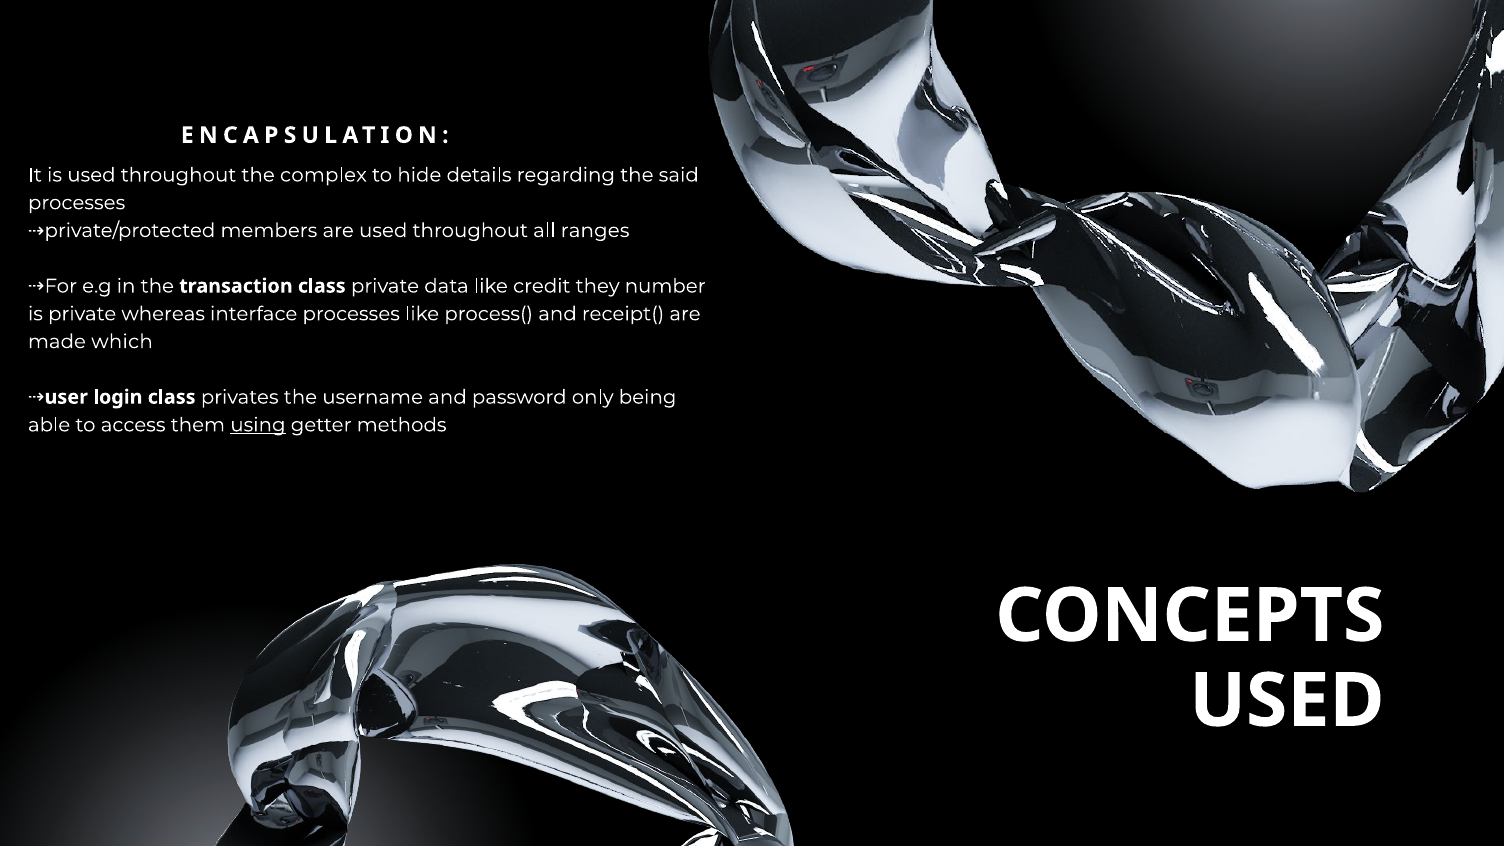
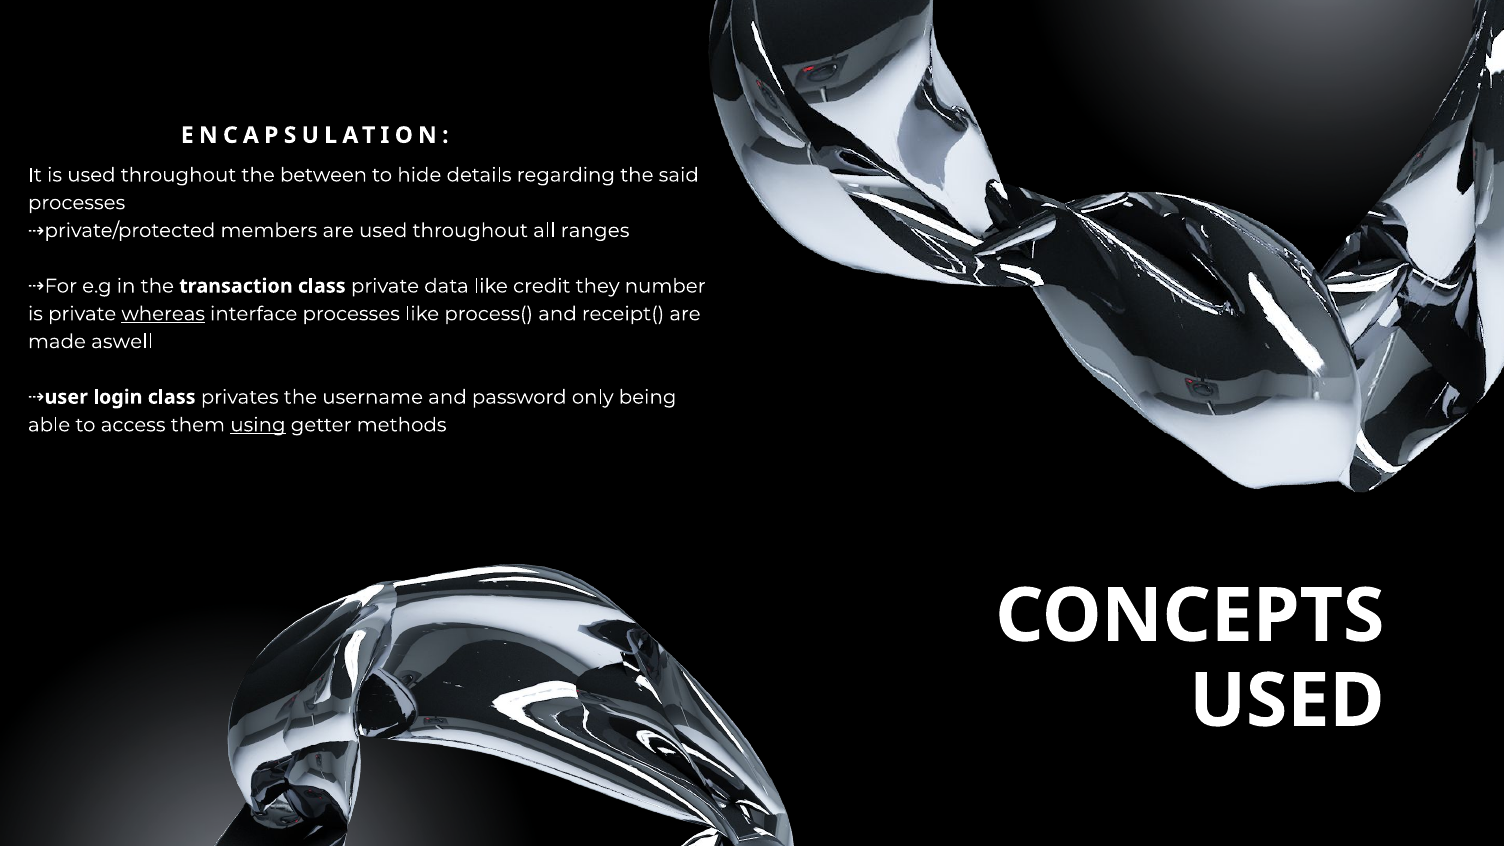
complex: complex -> between
whereas underline: none -> present
which: which -> aswell
